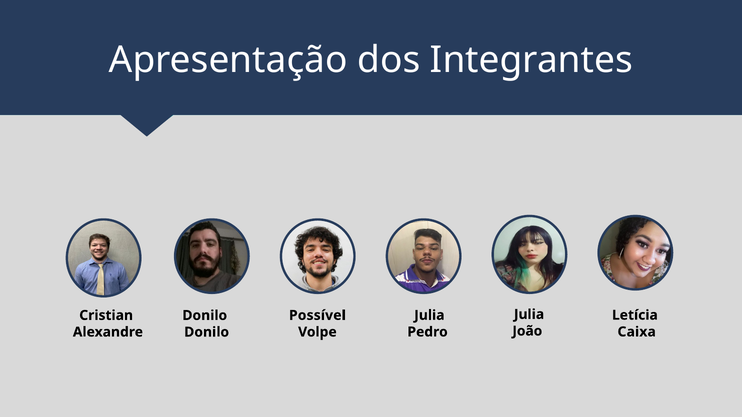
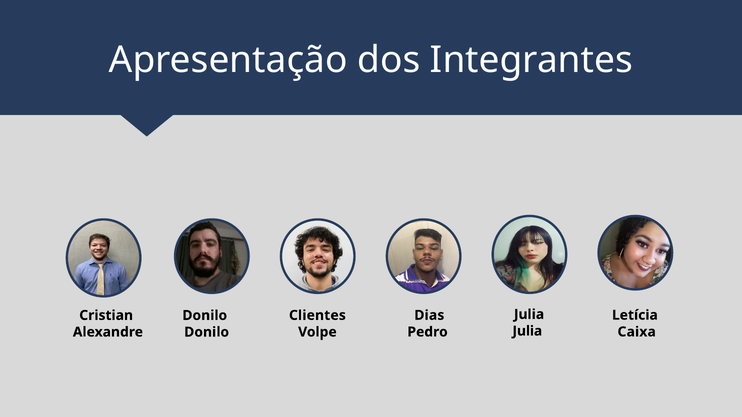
Julia at (429, 316): Julia -> Dias
Possível: Possível -> Clientes
João at (527, 331): João -> Julia
